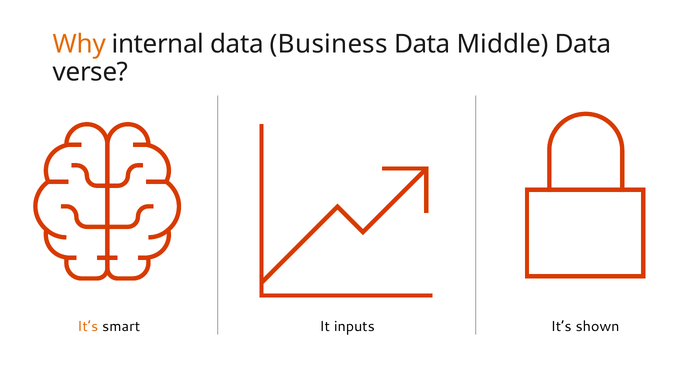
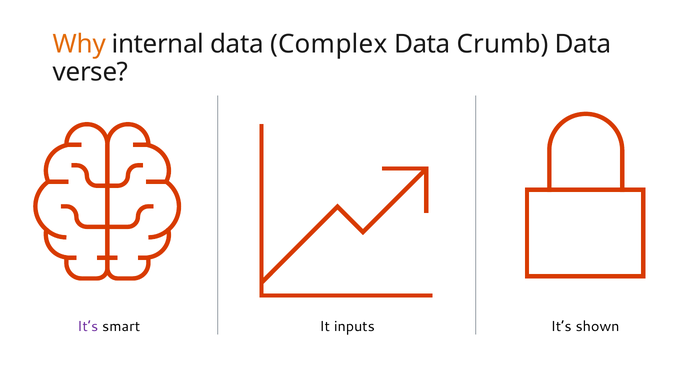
Business: Business -> Complex
Middle: Middle -> Crumb
It’s at (88, 327) colour: orange -> purple
